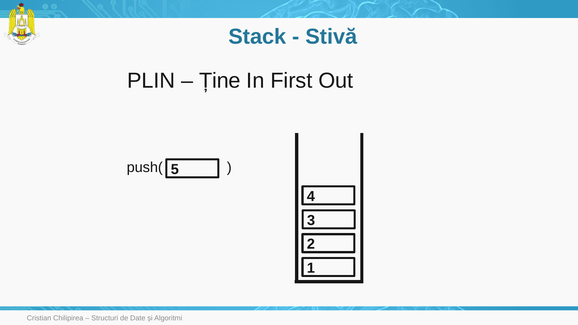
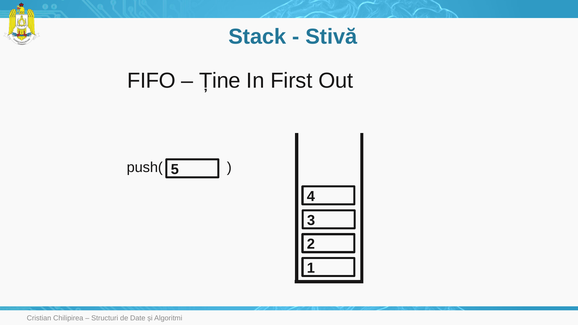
PLIN: PLIN -> FIFO
